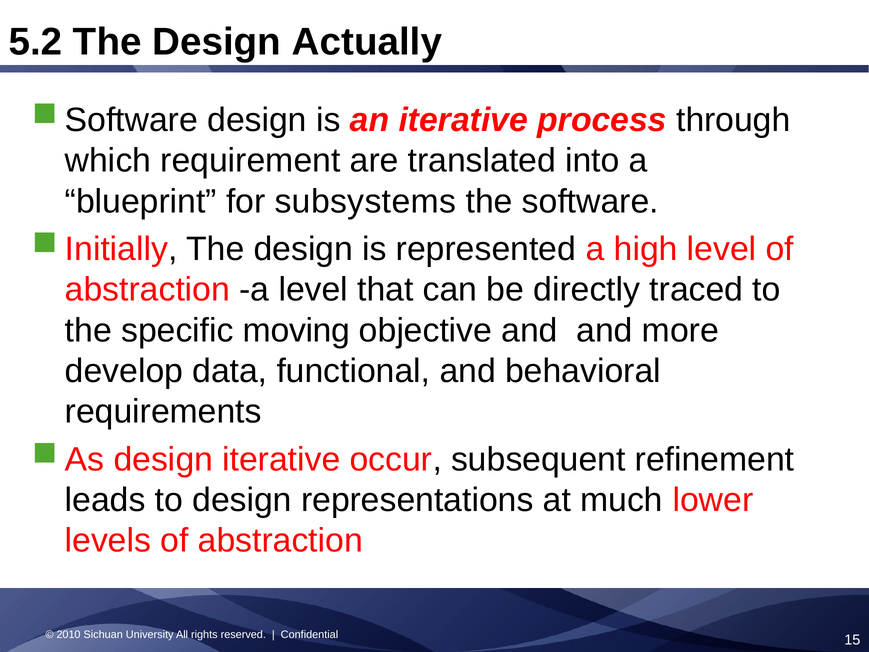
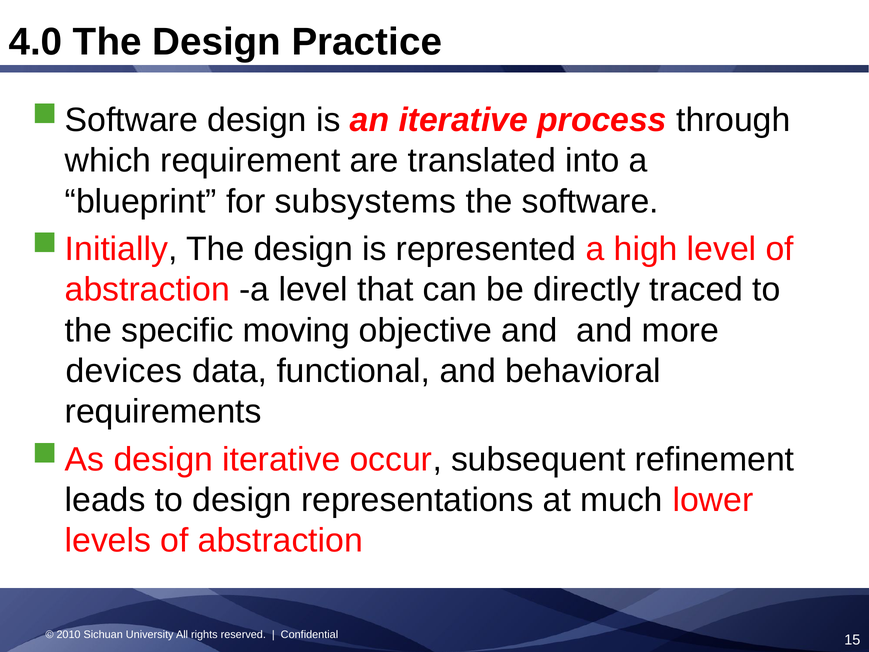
5.2: 5.2 -> 4.0
Actually: Actually -> Practice
develop: develop -> devices
